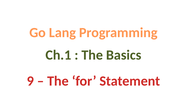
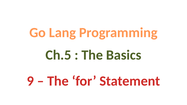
Ch.1: Ch.1 -> Ch.5
